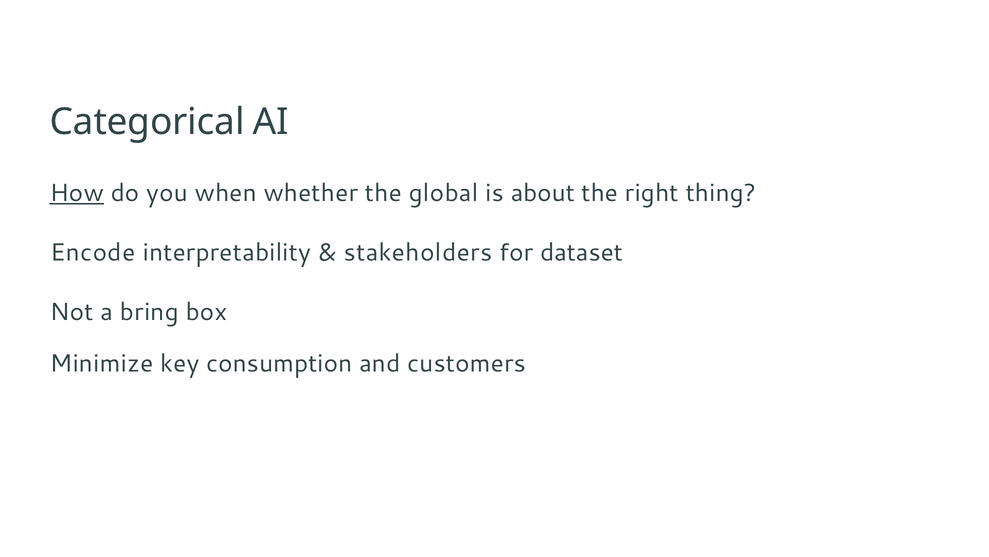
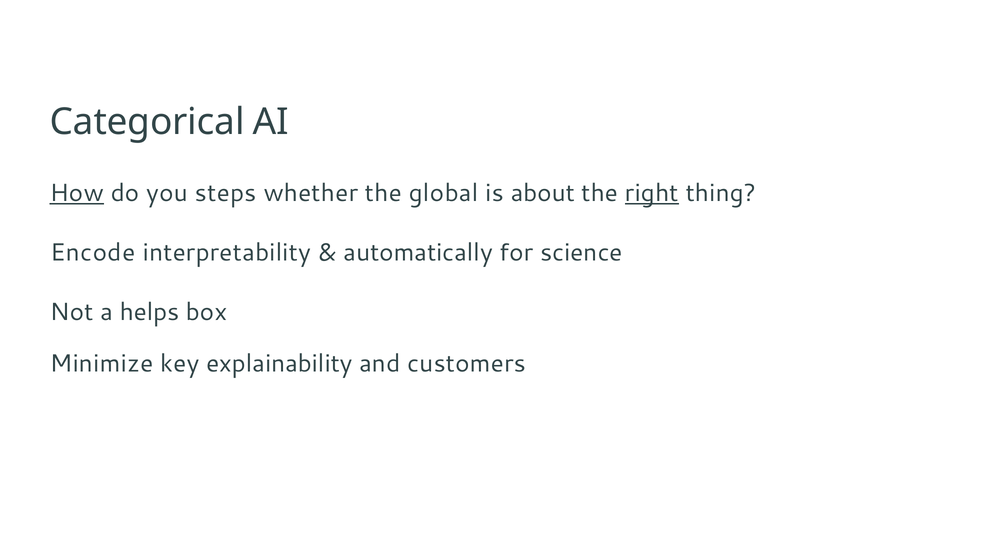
when: when -> steps
right underline: none -> present
stakeholders: stakeholders -> automatically
dataset: dataset -> science
bring: bring -> helps
consumption: consumption -> explainability
